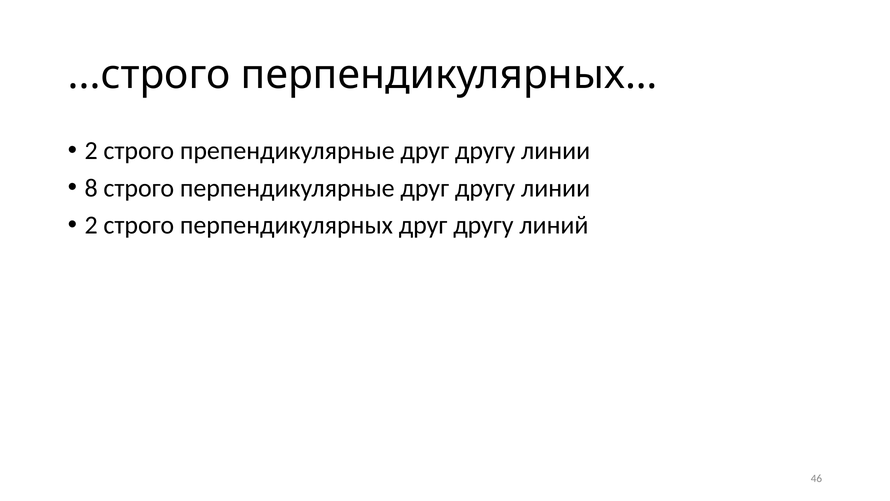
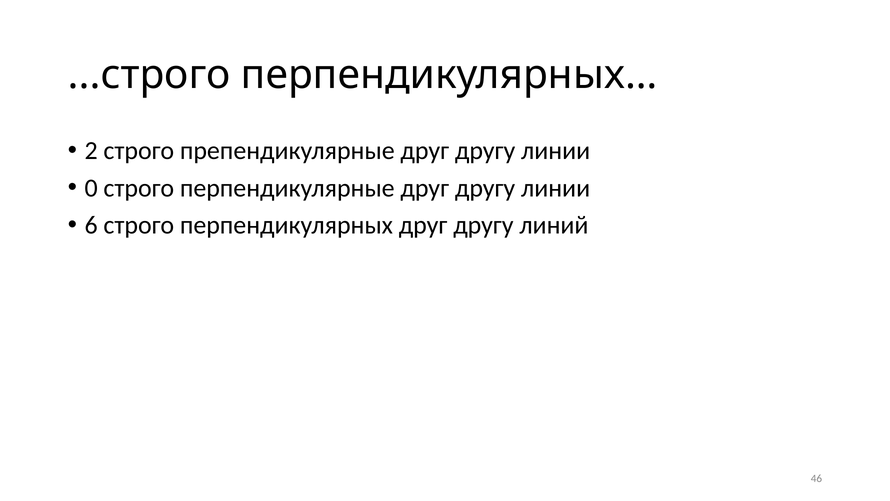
8: 8 -> 0
2 at (91, 225): 2 -> 6
